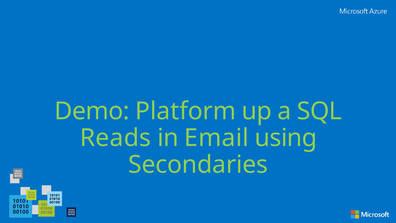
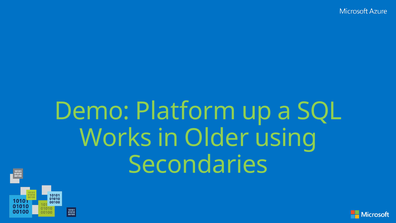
Reads: Reads -> Works
Email: Email -> Older
